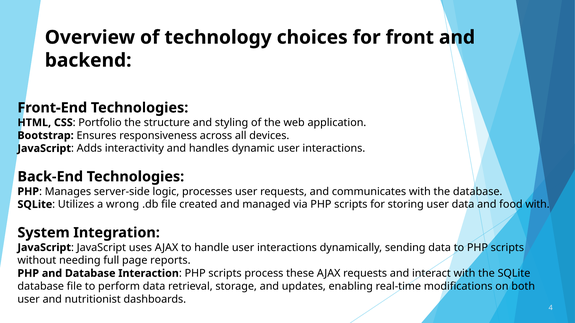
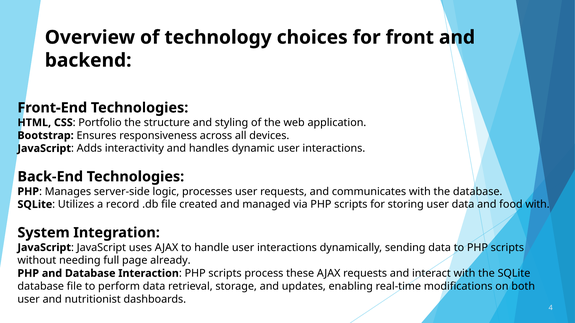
wrong: wrong -> record
reports: reports -> already
